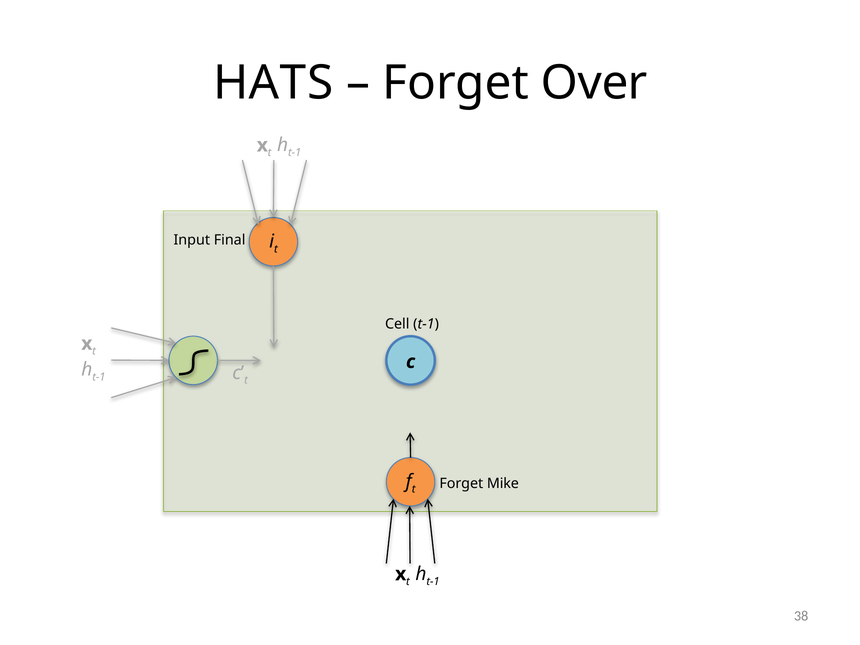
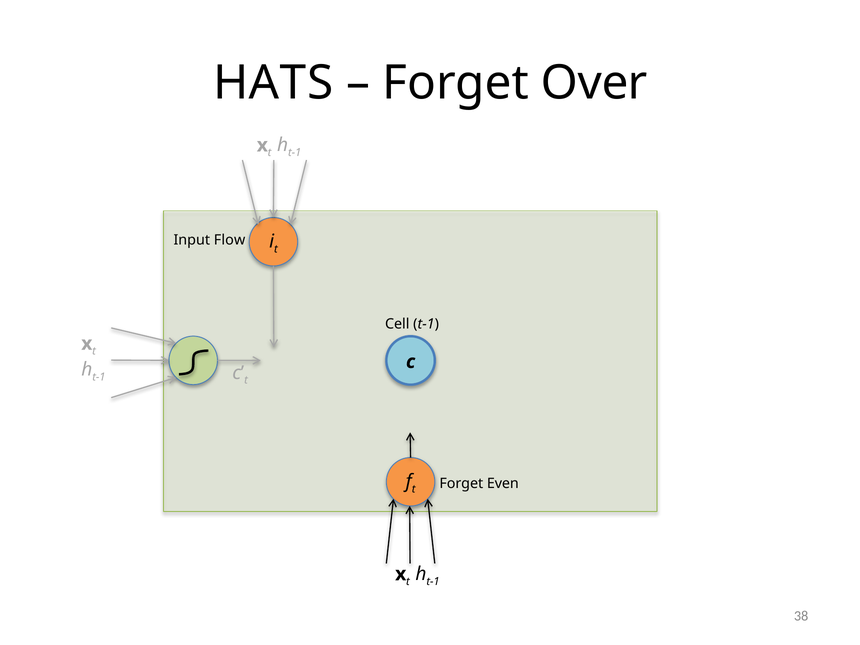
Final: Final -> Flow
Mike: Mike -> Even
